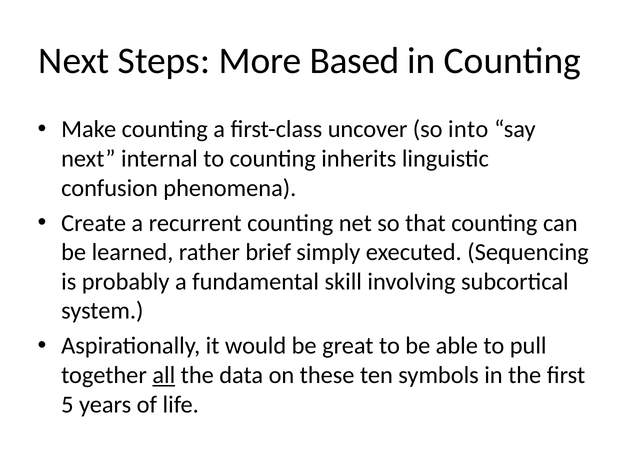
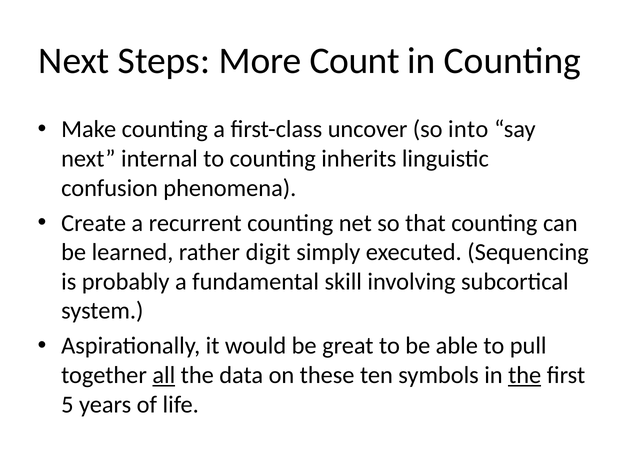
Based: Based -> Count
brief: brief -> digit
the at (525, 375) underline: none -> present
